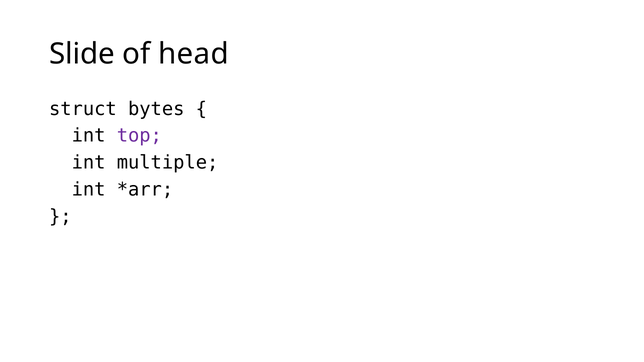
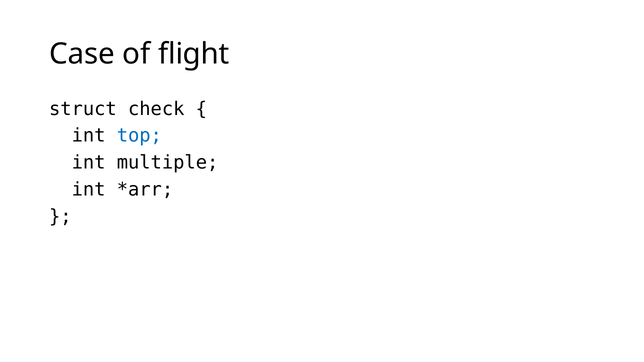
Slide: Slide -> Case
head: head -> flight
bytes: bytes -> check
top colour: purple -> blue
